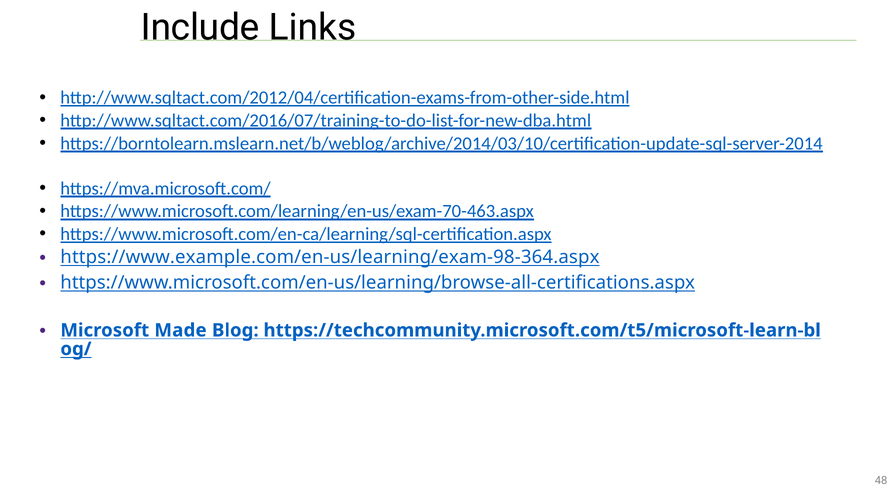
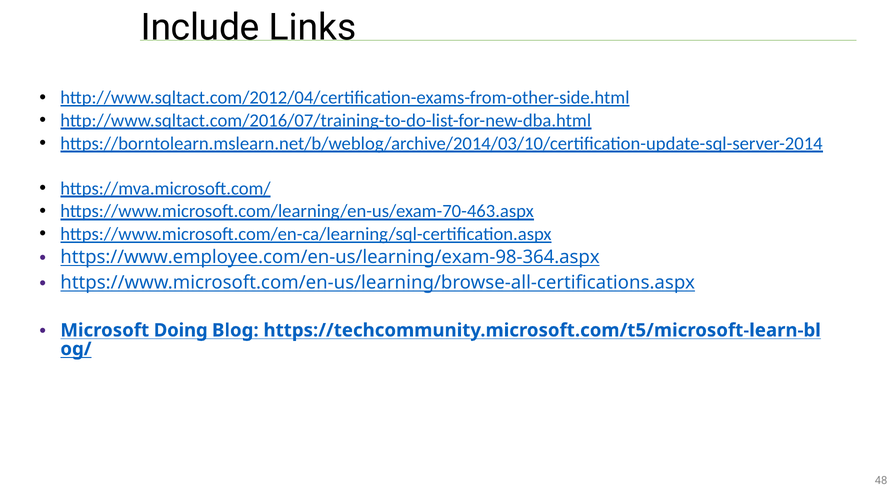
https://www.example.com/en-us/learning/exam-98-364.aspx: https://www.example.com/en-us/learning/exam-98-364.aspx -> https://www.employee.com/en-us/learning/exam-98-364.aspx
Made: Made -> Doing
